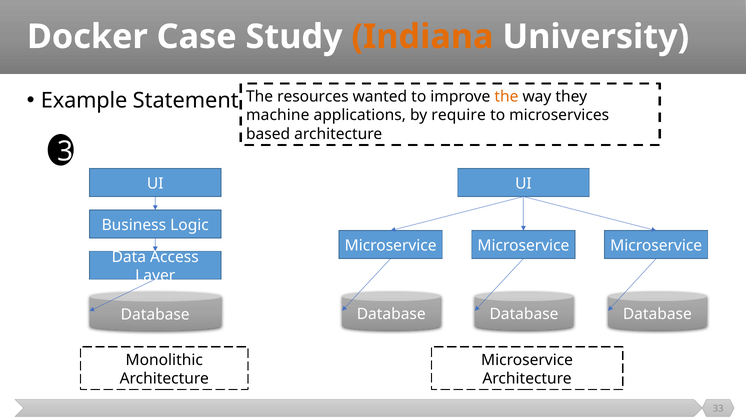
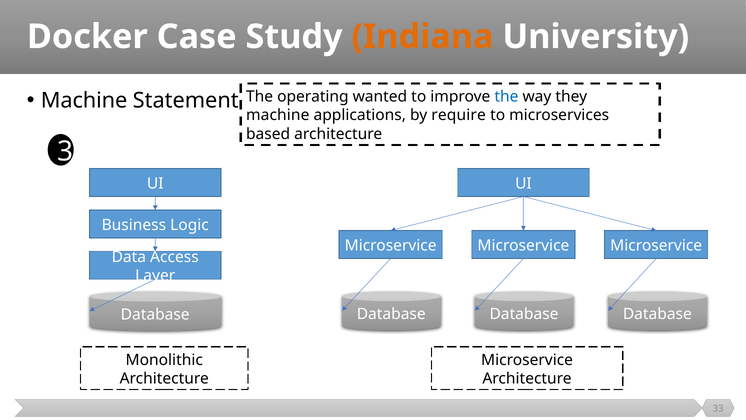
Example at (84, 101): Example -> Machine
resources: resources -> operating
the at (506, 97) colour: orange -> blue
